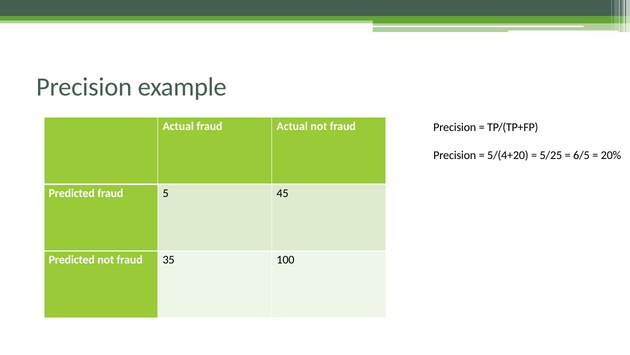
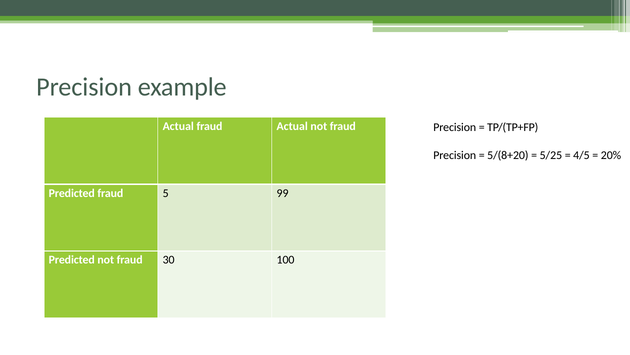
5/(4+20: 5/(4+20 -> 5/(8+20
6/5: 6/5 -> 4/5
45: 45 -> 99
35: 35 -> 30
